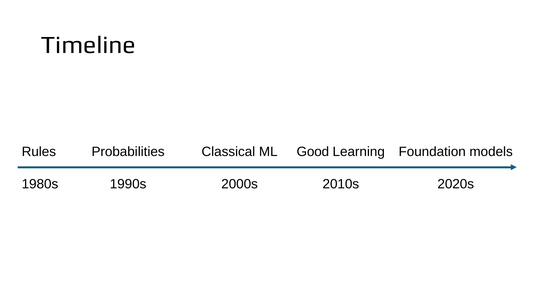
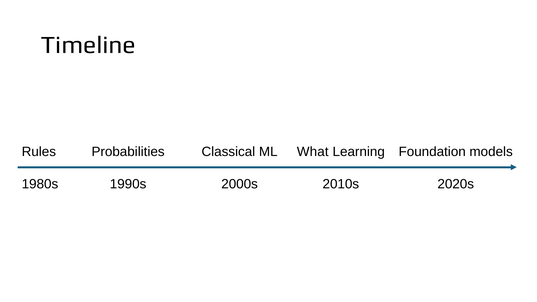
Good: Good -> What
